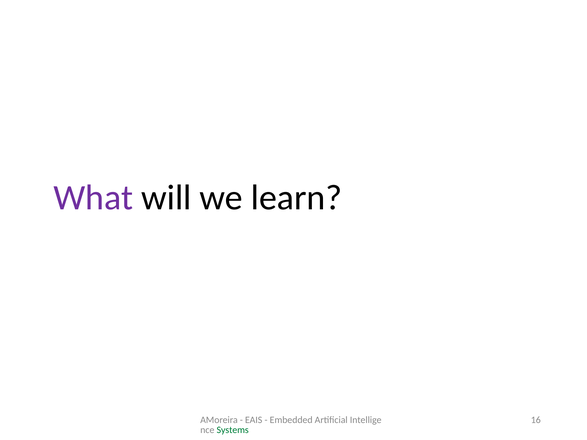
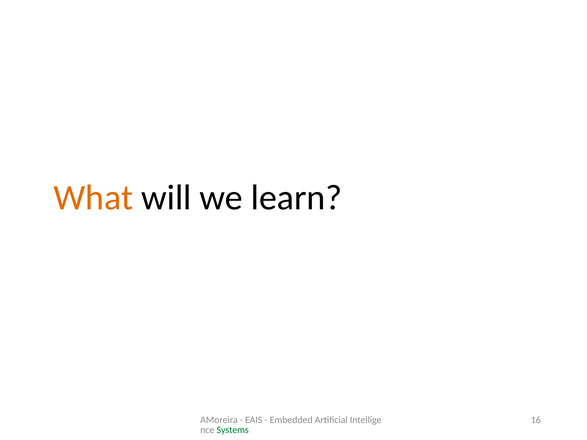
What colour: purple -> orange
